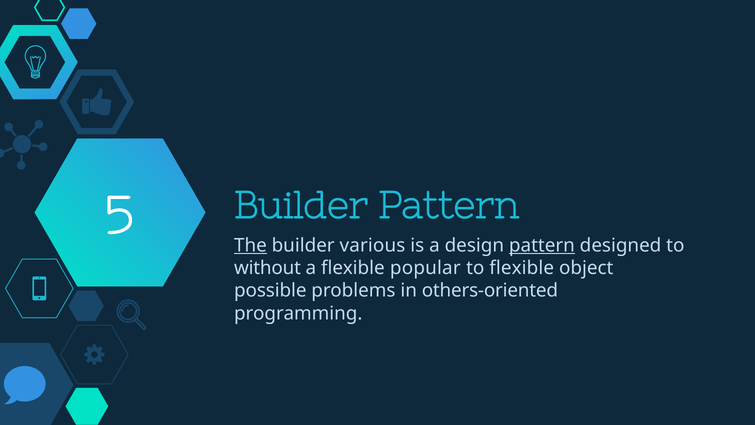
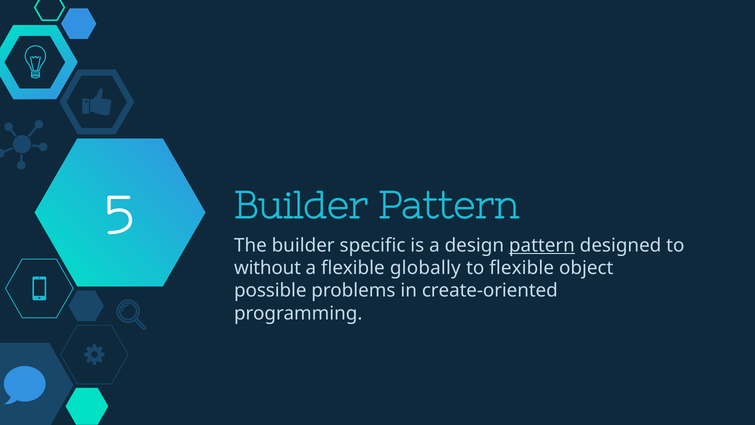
The underline: present -> none
various: various -> specific
popular: popular -> globally
others-oriented: others-oriented -> create-oriented
